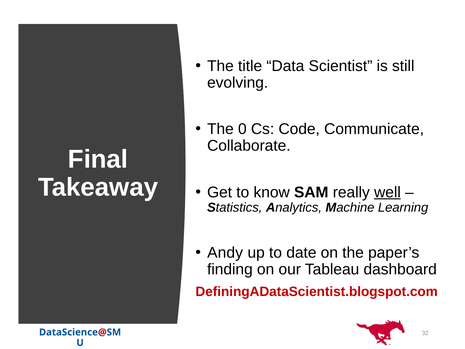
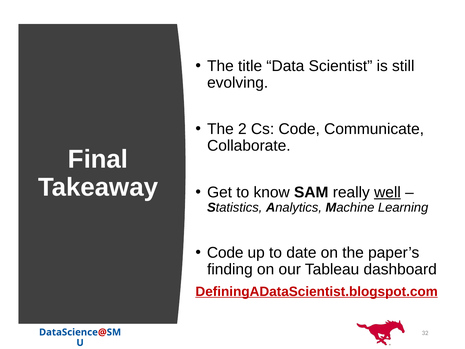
0: 0 -> 2
Andy at (225, 252): Andy -> Code
DefiningADataScientist.blogspot.com underline: none -> present
